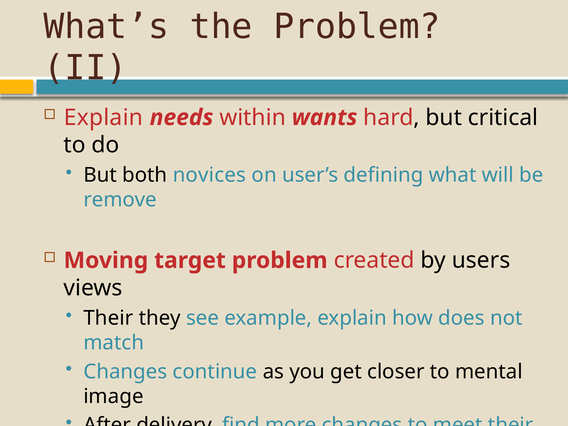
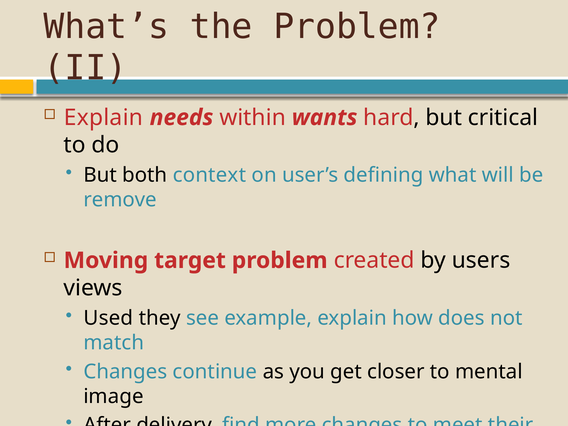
novices: novices -> context
Their at (108, 318): Their -> Used
